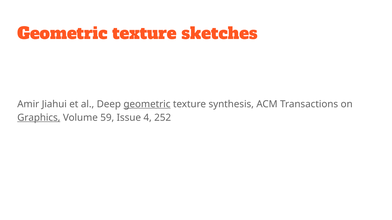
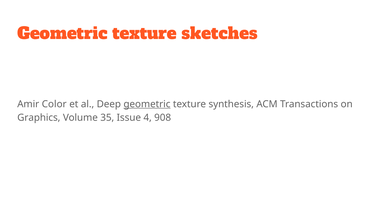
Jiahui: Jiahui -> Color
Graphics underline: present -> none
59: 59 -> 35
252: 252 -> 908
